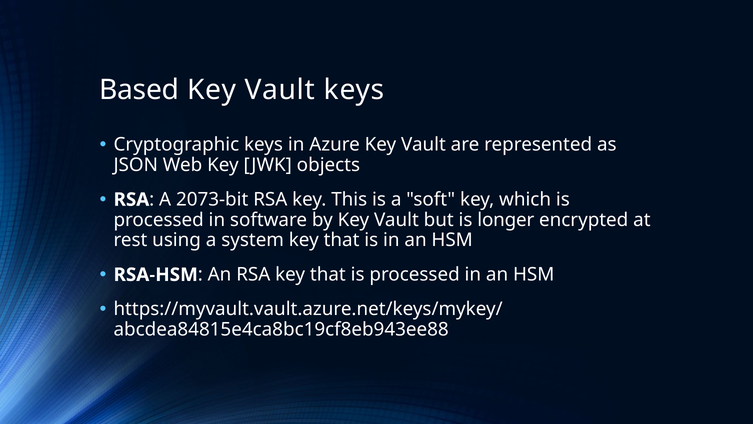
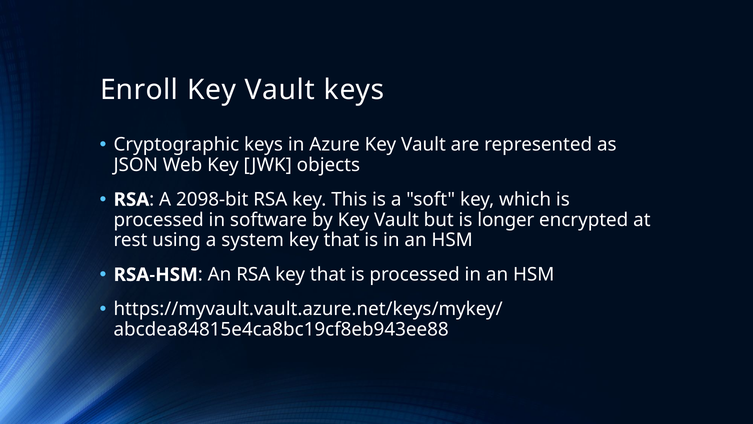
Based: Based -> Enroll
2073-bit: 2073-bit -> 2098-bit
